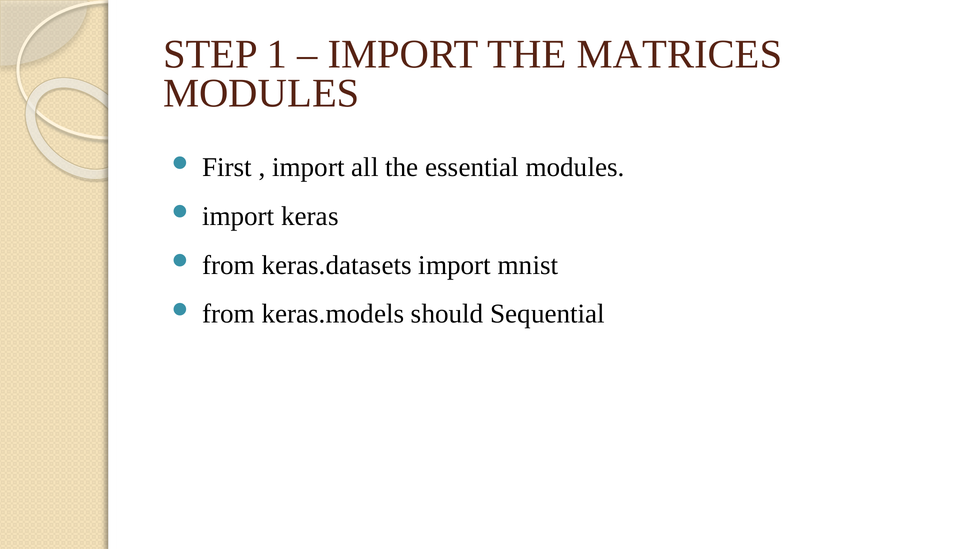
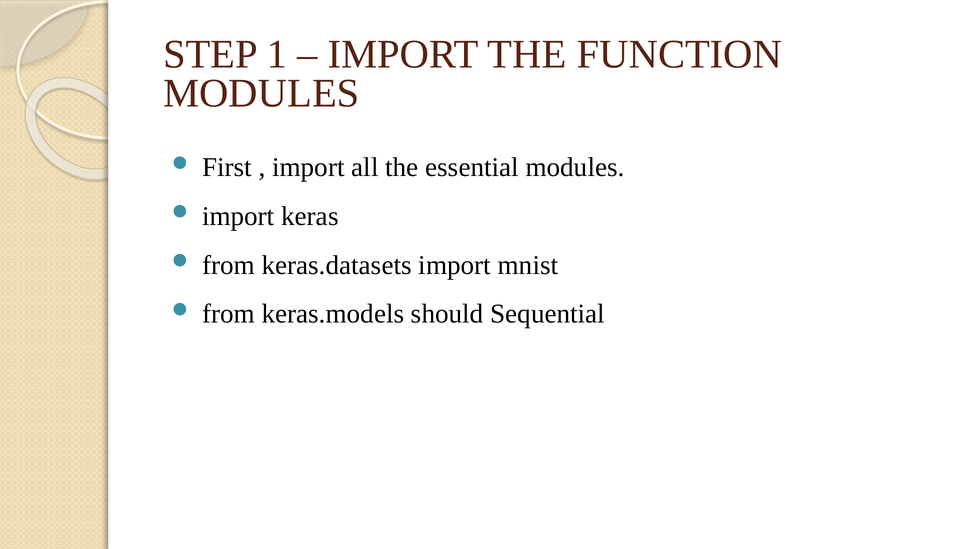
MATRICES: MATRICES -> FUNCTION
